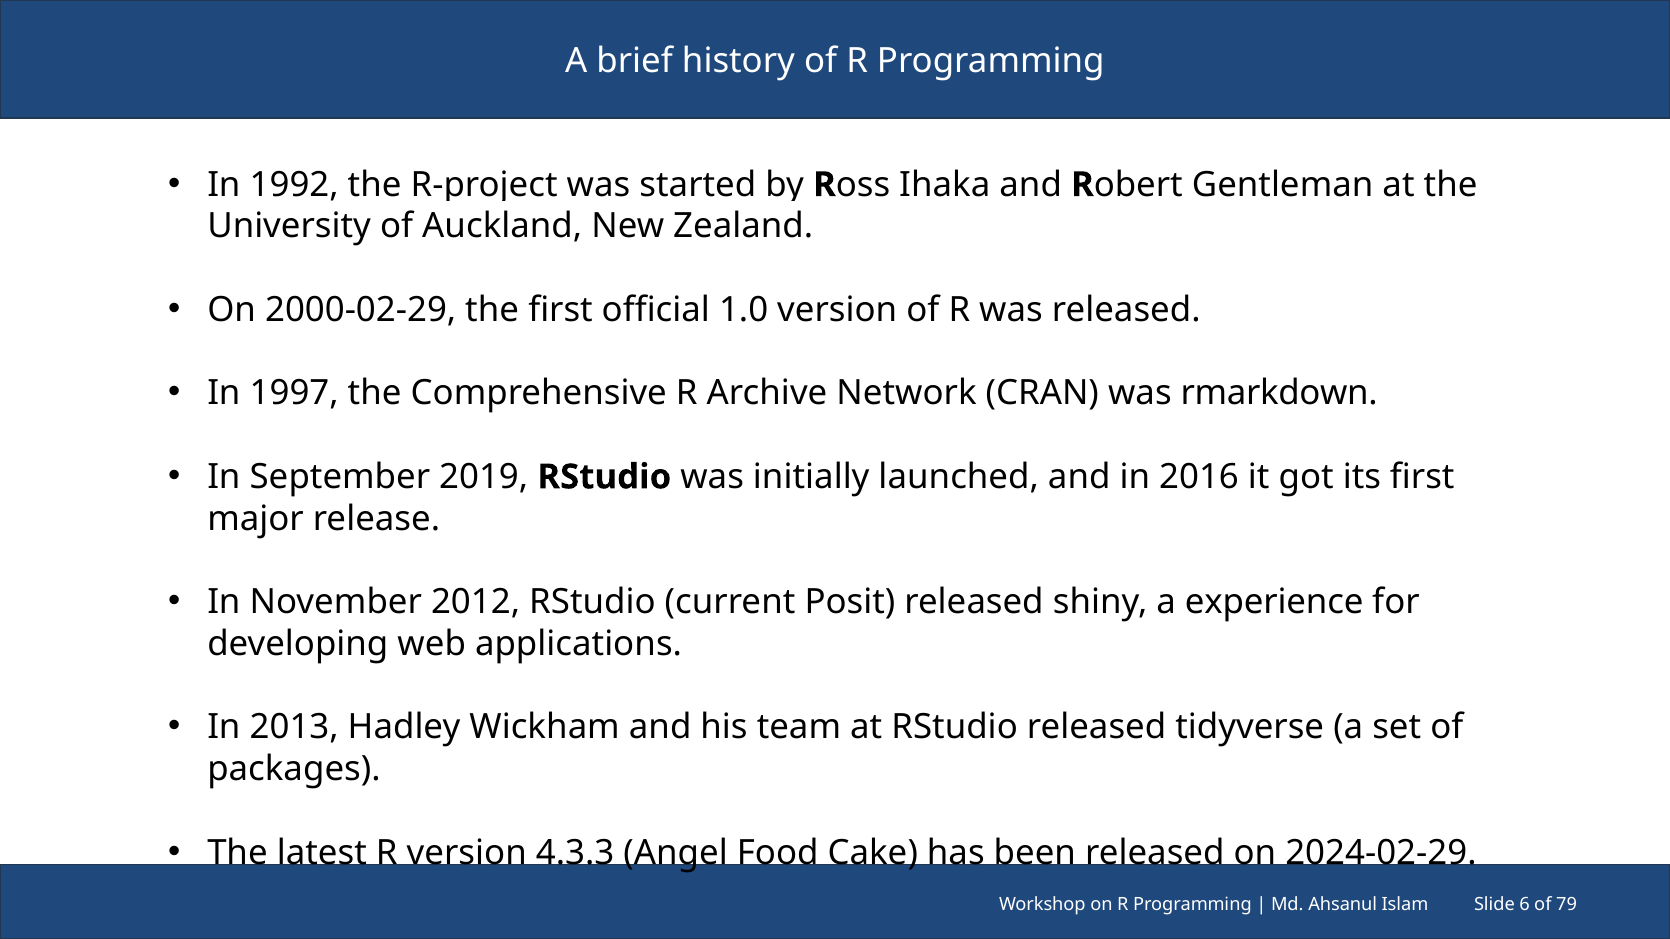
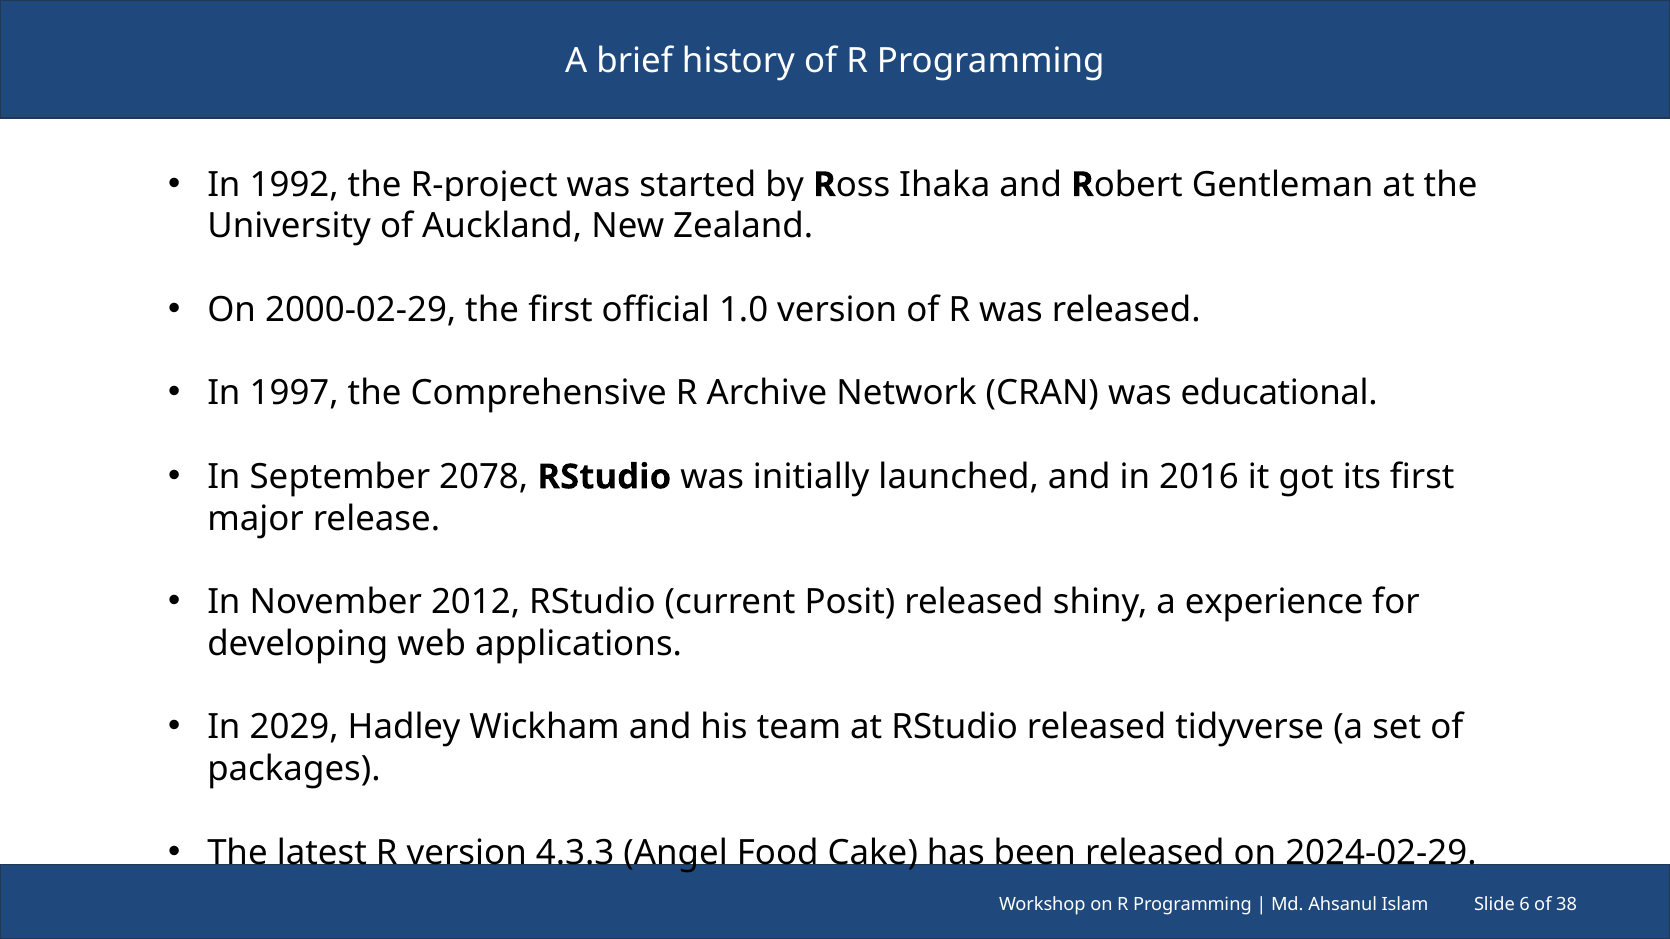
rmarkdown: rmarkdown -> educational
2019: 2019 -> 2078
2013: 2013 -> 2029
79: 79 -> 38
